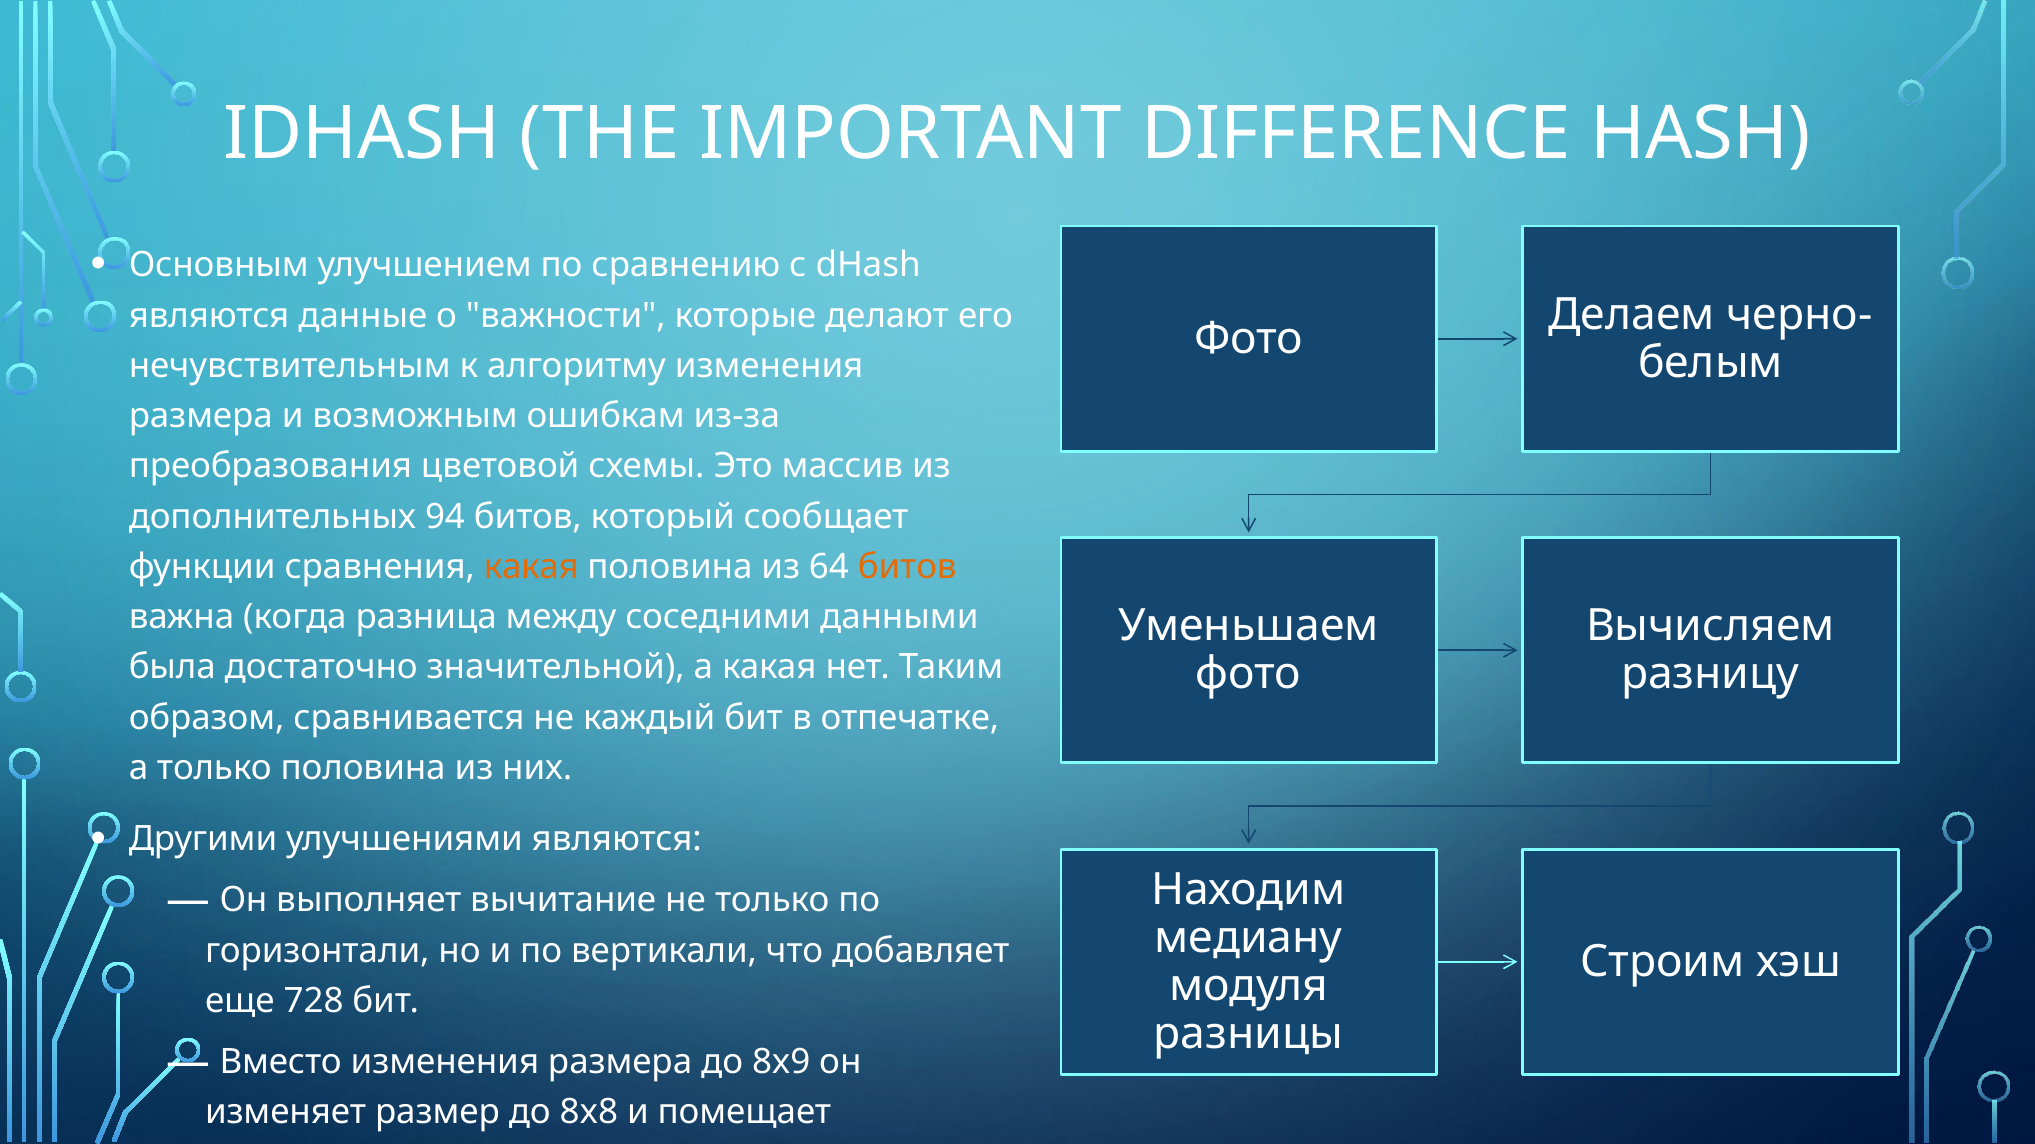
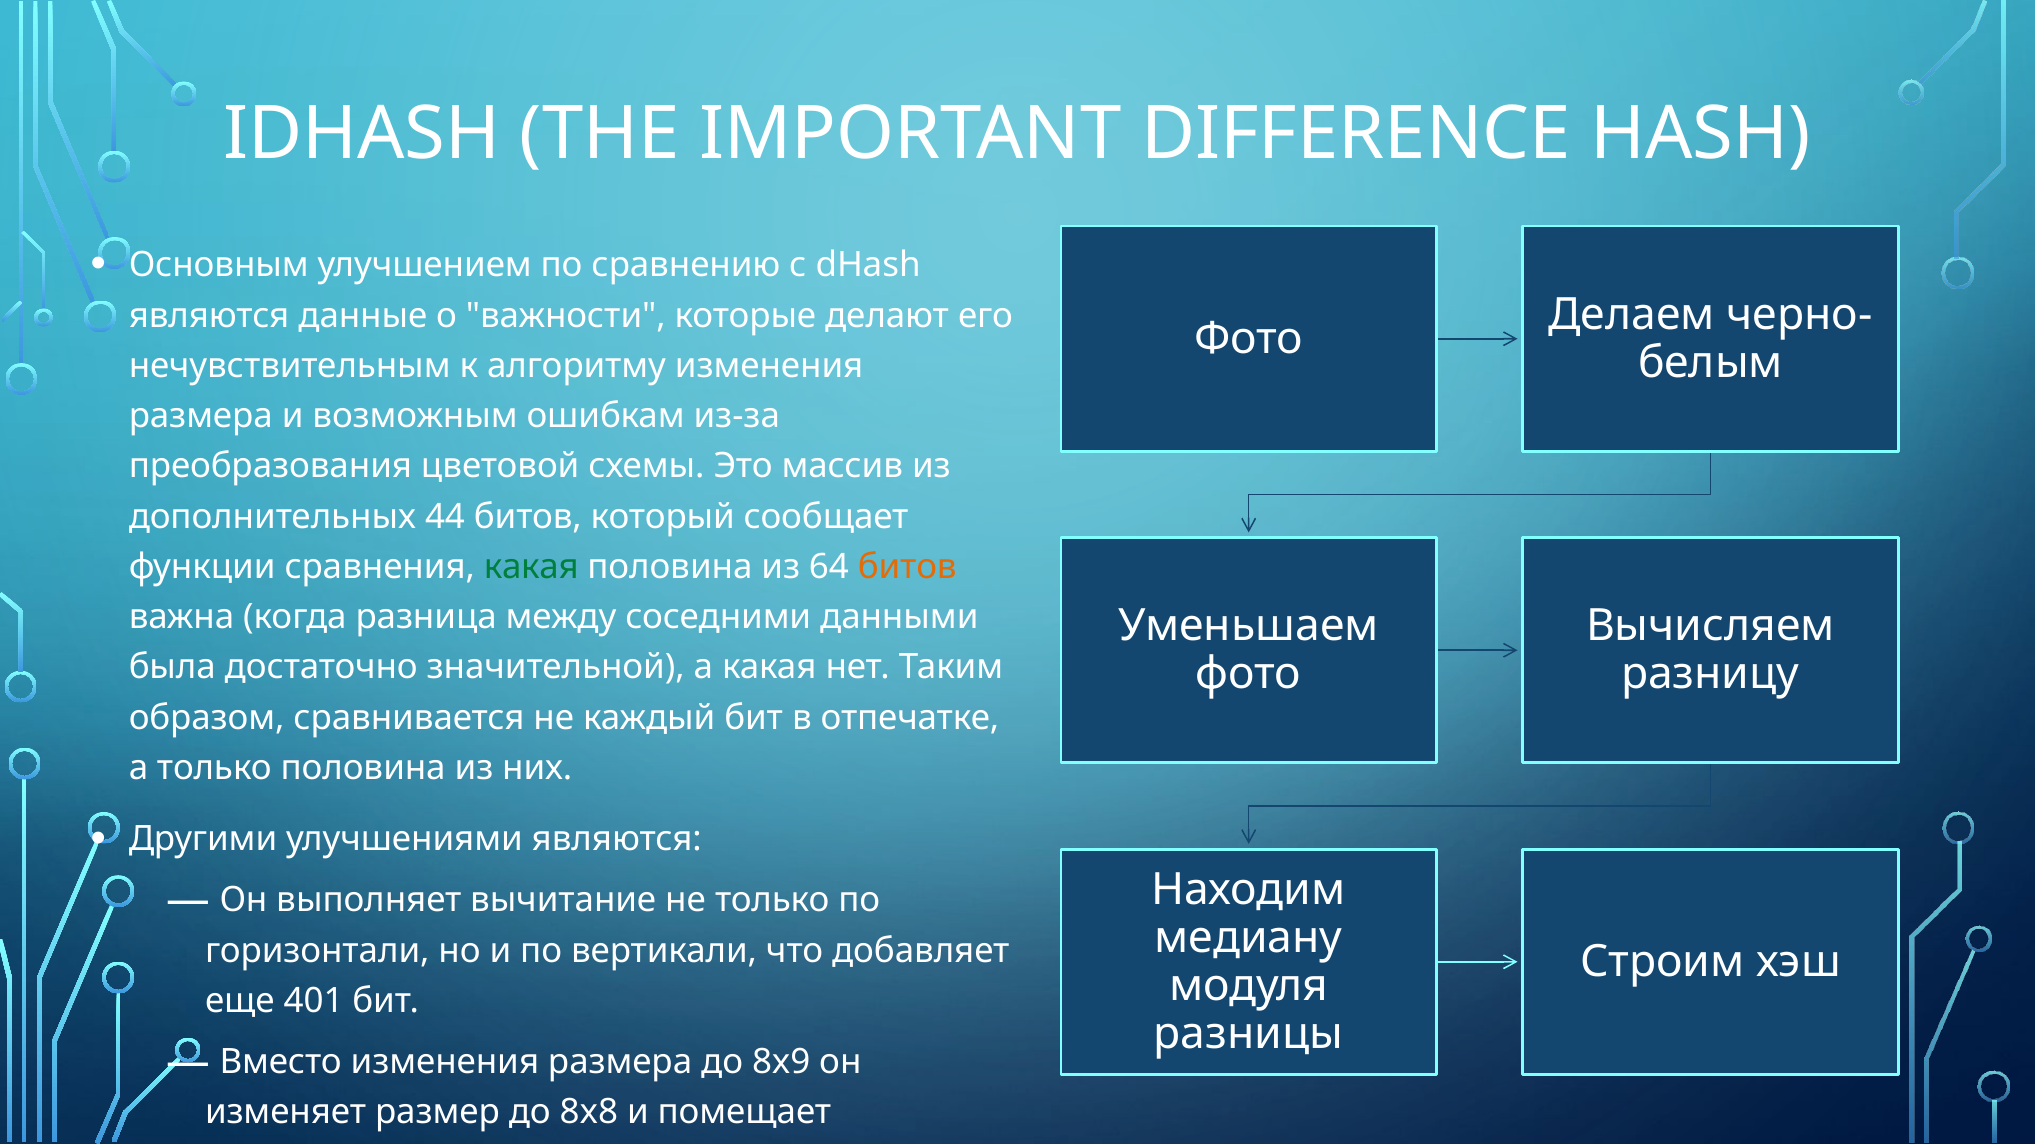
94: 94 -> 44
какая at (531, 567) colour: orange -> green
728: 728 -> 401
